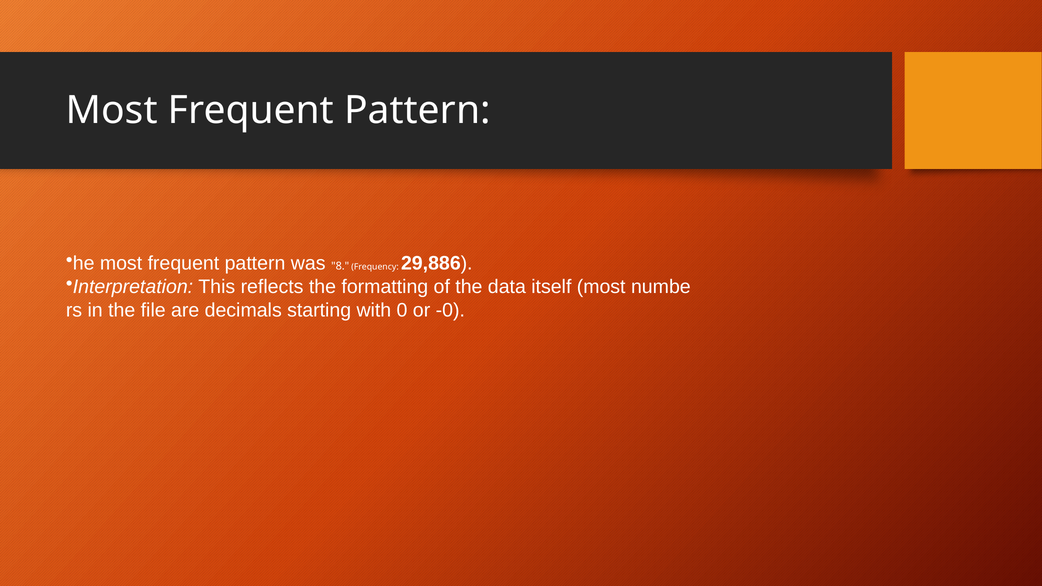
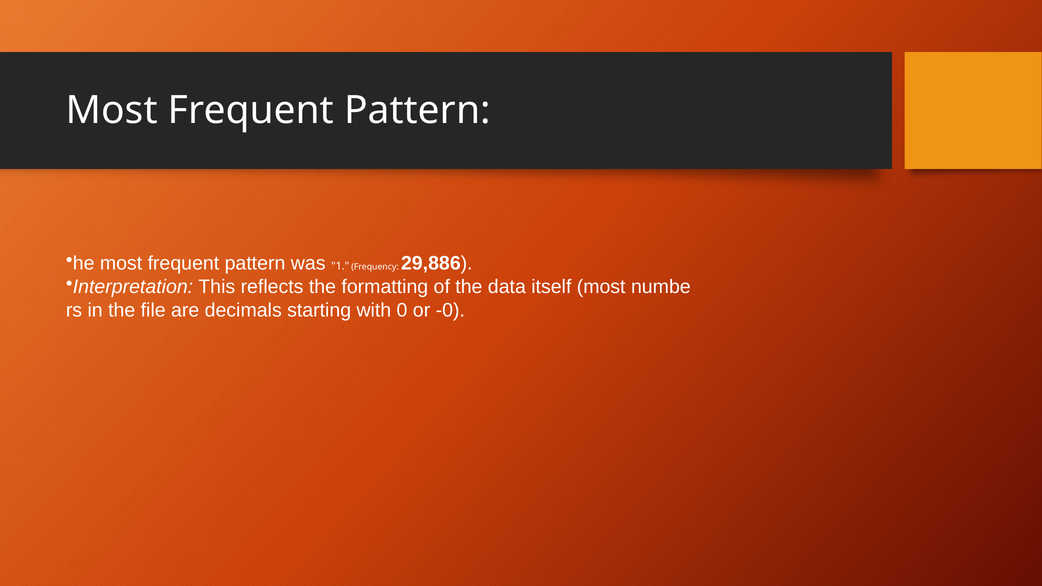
8: 8 -> 1
